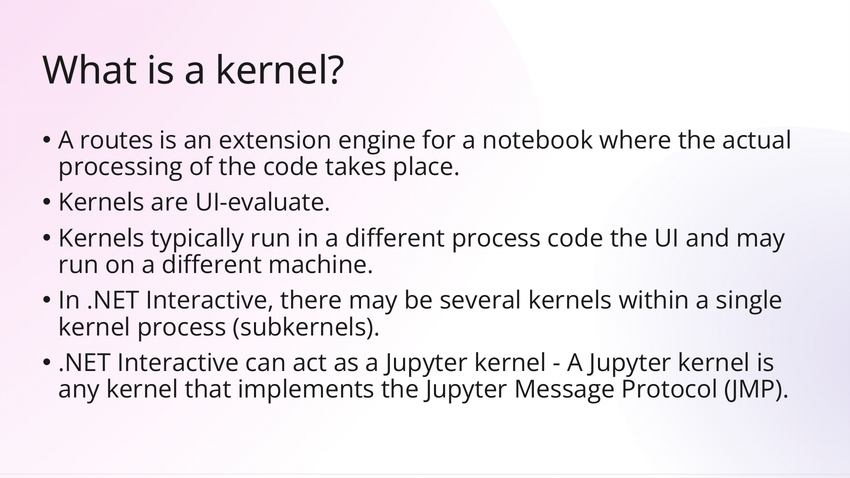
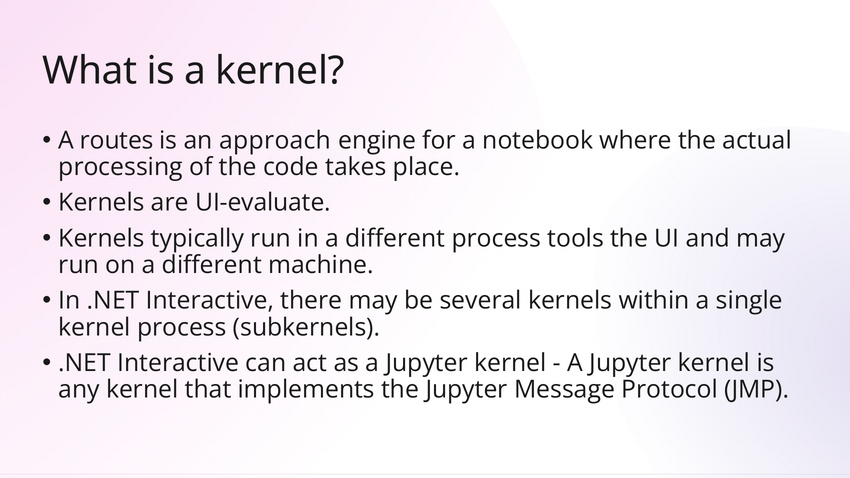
extension: extension -> approach
process code: code -> tools
